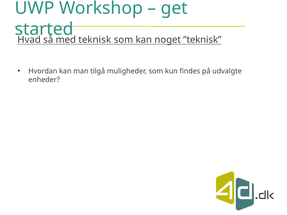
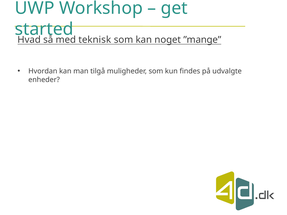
”teknisk: ”teknisk -> ”mange
